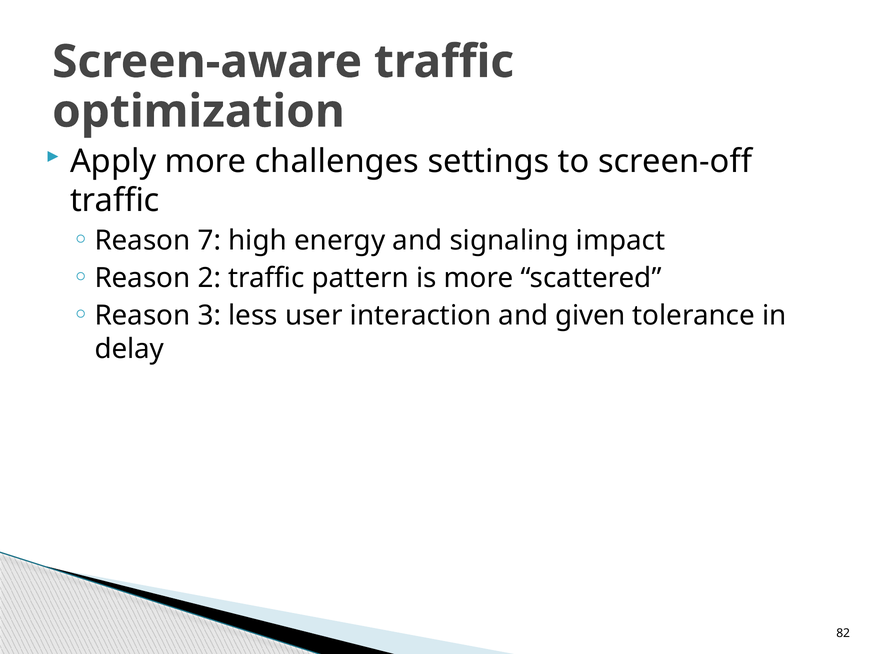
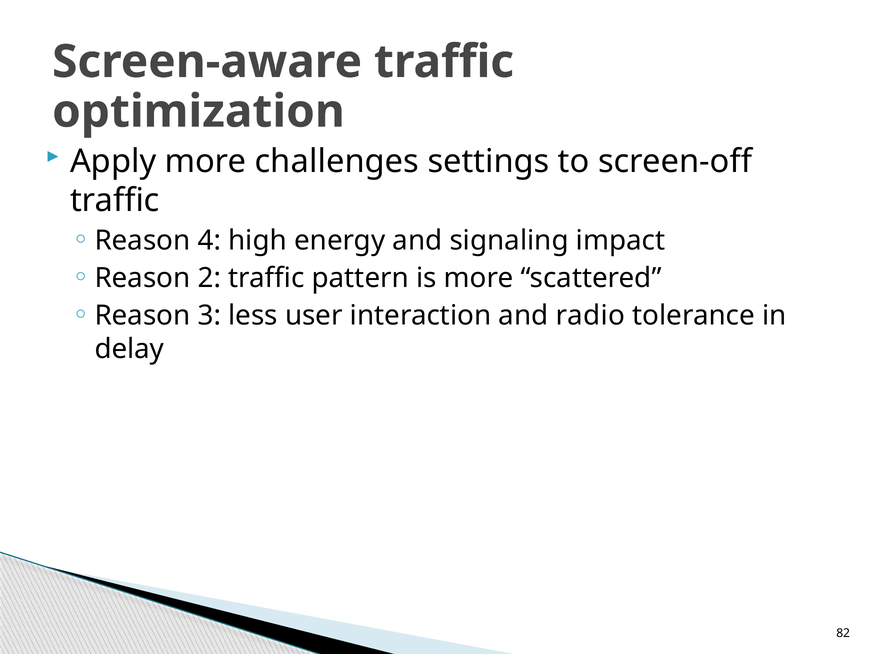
7: 7 -> 4
given: given -> radio
